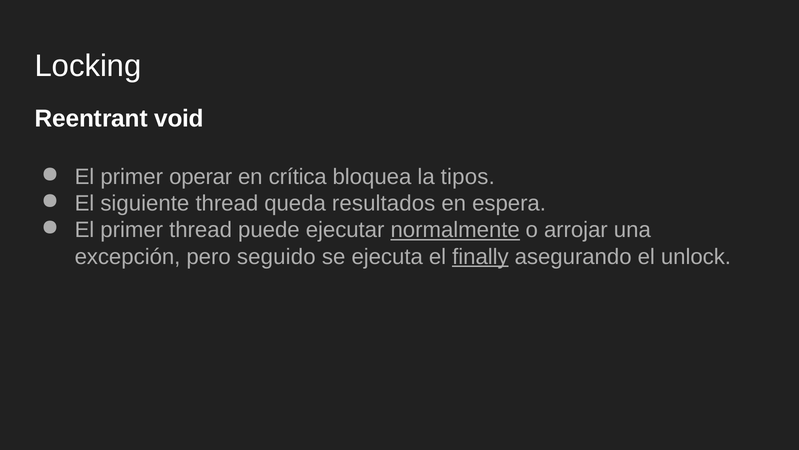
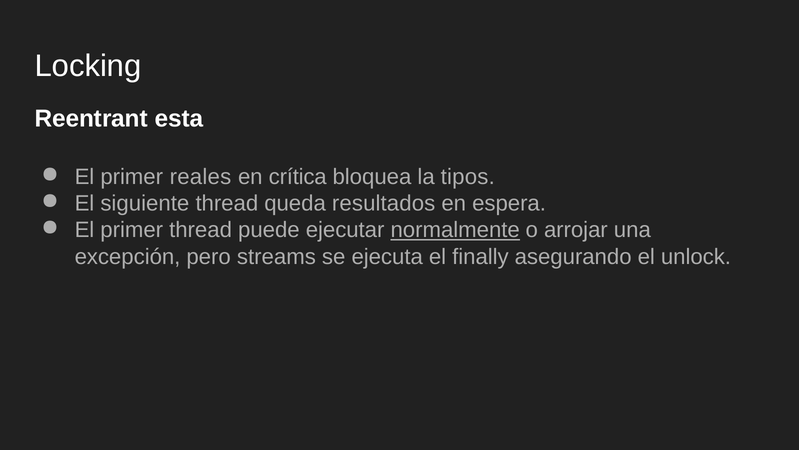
void: void -> esta
operar: operar -> reales
seguido: seguido -> streams
finally underline: present -> none
